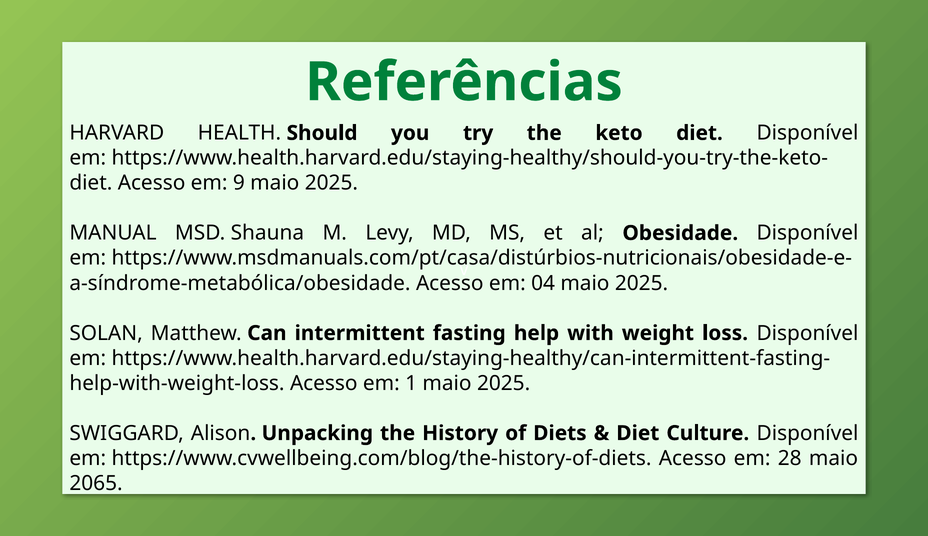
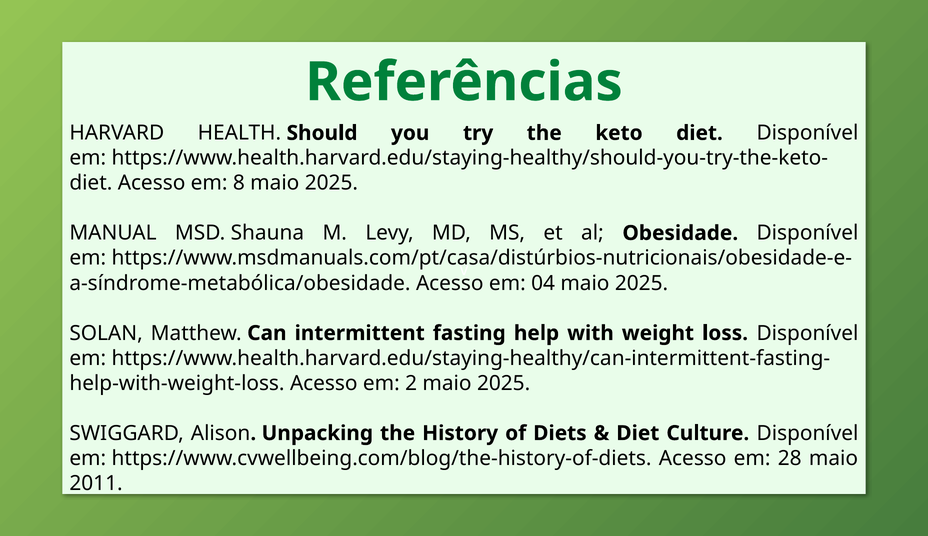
9: 9 -> 8
1: 1 -> 2
2065: 2065 -> 2011
